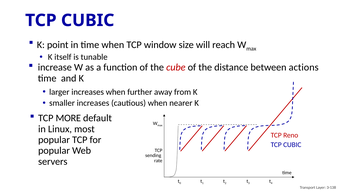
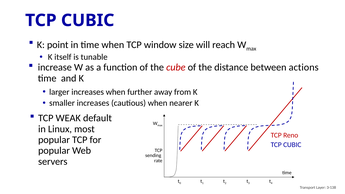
MORE: MORE -> WEAK
